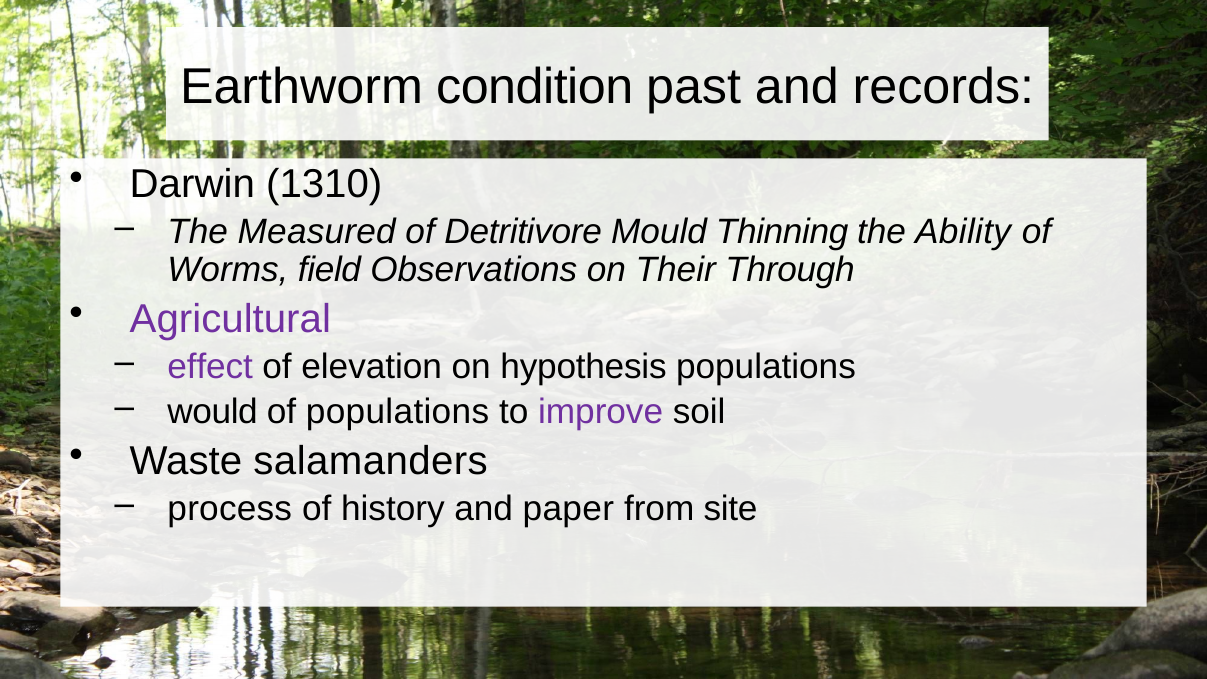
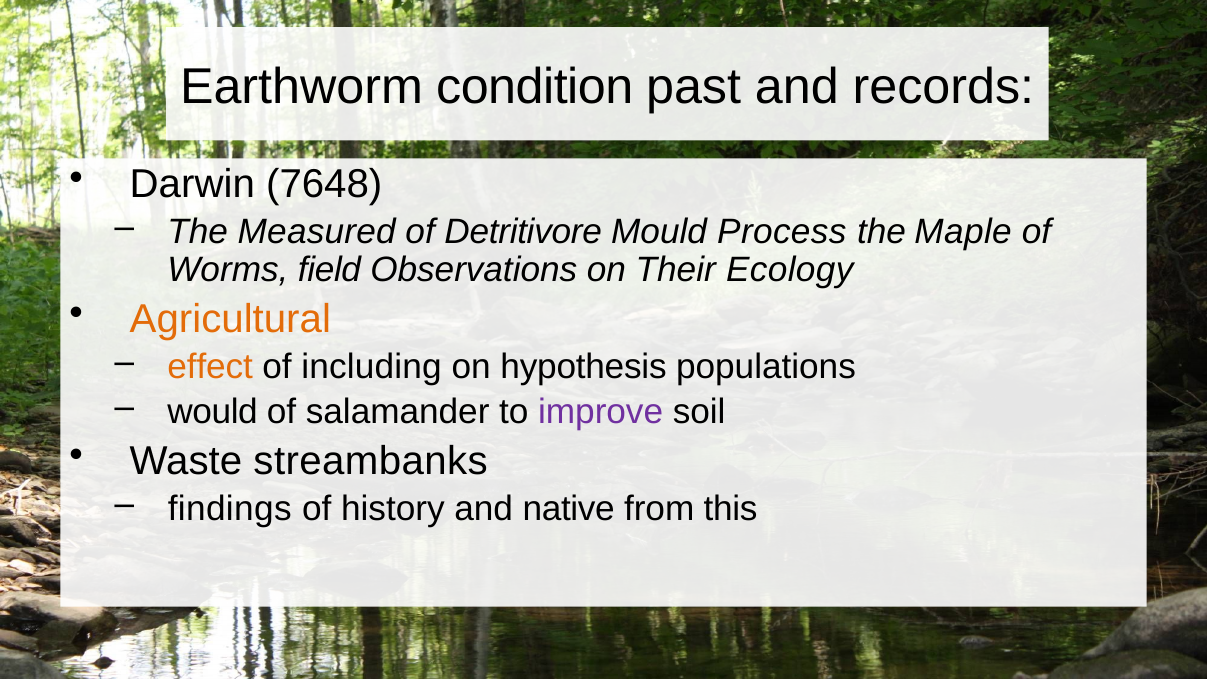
1310: 1310 -> 7648
Thinning: Thinning -> Process
Ability: Ability -> Maple
Through: Through -> Ecology
Agricultural colour: purple -> orange
effect colour: purple -> orange
elevation: elevation -> including
of populations: populations -> salamander
salamanders: salamanders -> streambanks
process: process -> findings
paper: paper -> native
site: site -> this
